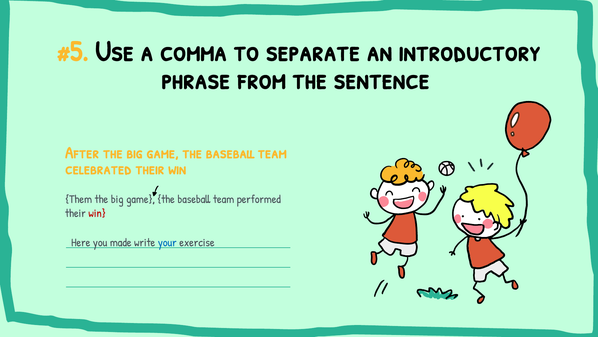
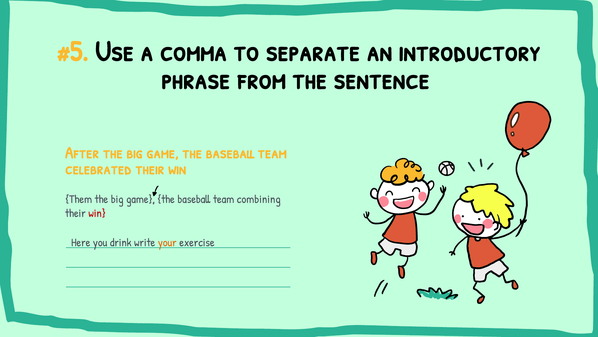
performed: performed -> combining
made: made -> drink
your colour: blue -> orange
